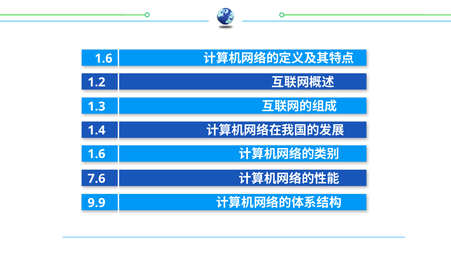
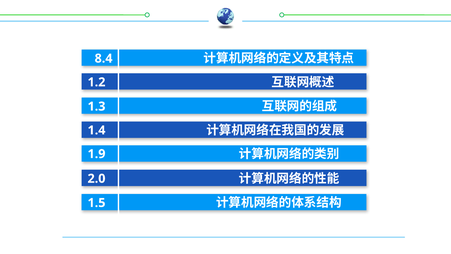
1.6 at (104, 58): 1.6 -> 8.4
1.6 at (96, 154): 1.6 -> 1.9
7.6: 7.6 -> 2.0
9.9: 9.9 -> 1.5
